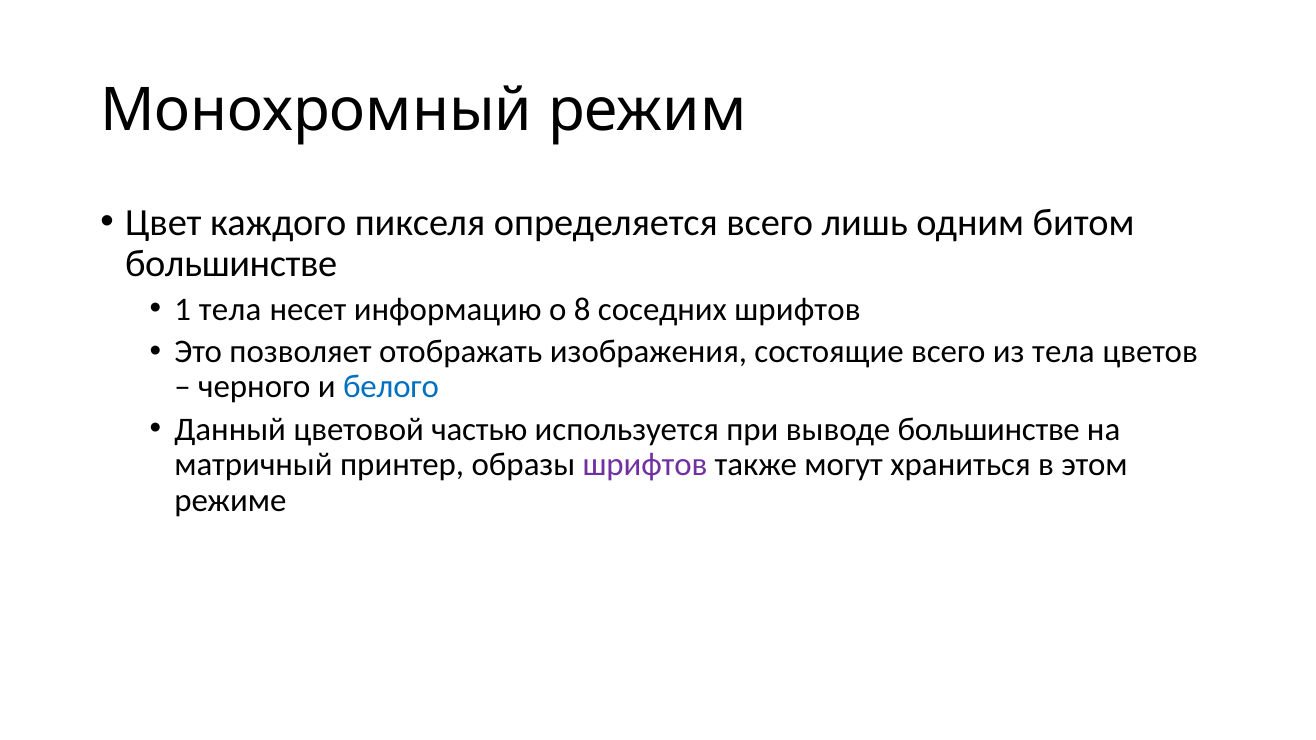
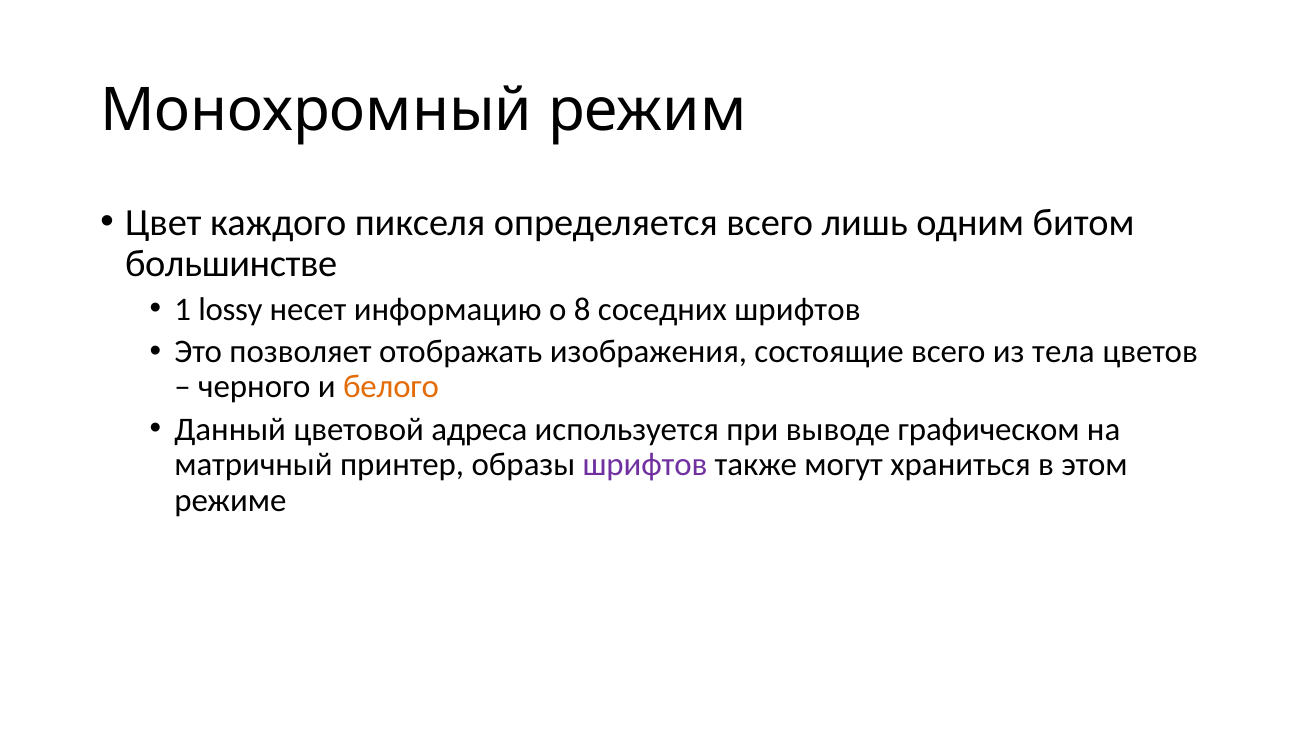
1 тела: тела -> lossy
белого colour: blue -> orange
частью: частью -> адреса
выводе большинстве: большинстве -> графическом
